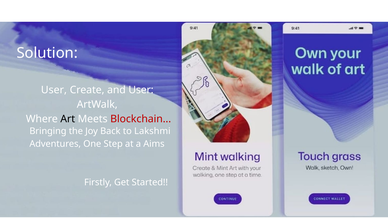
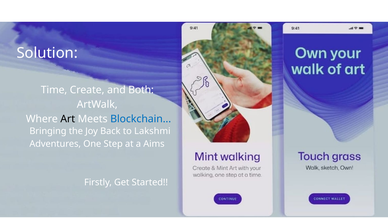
User at (54, 90): User -> Time
and User: User -> Both
Blockchain colour: red -> blue
